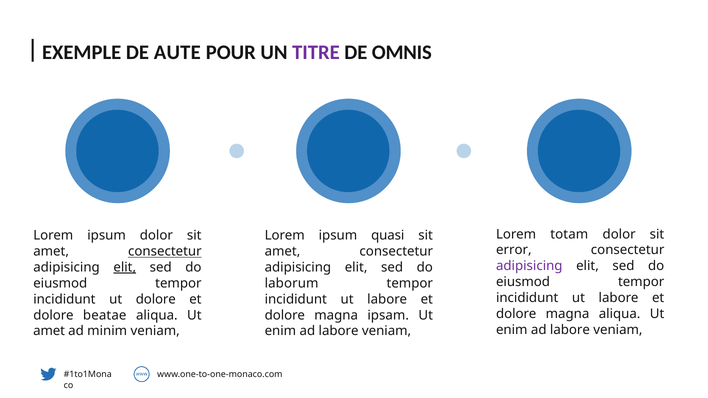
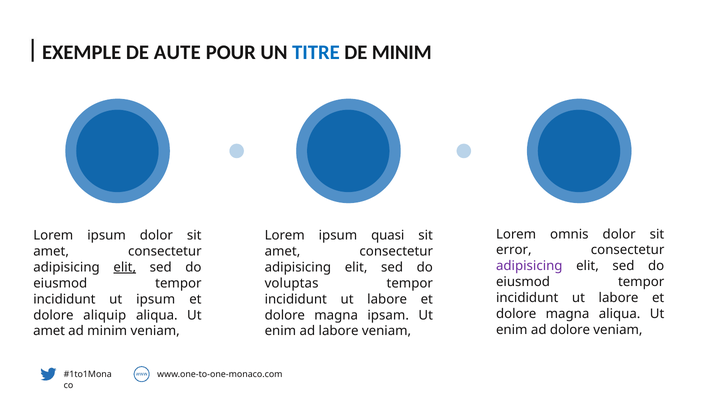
TITRE colour: purple -> blue
DE OMNIS: OMNIS -> MINIM
totam: totam -> omnis
consectetur at (165, 252) underline: present -> none
laborum: laborum -> voluptas
ut dolore: dolore -> ipsum
beatae: beatae -> aliquip
labore at (570, 330): labore -> dolore
